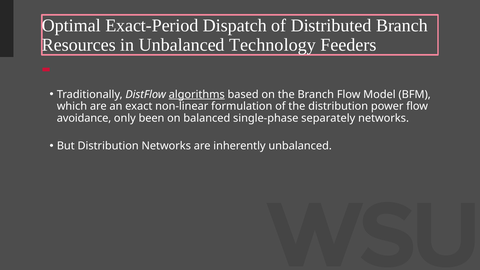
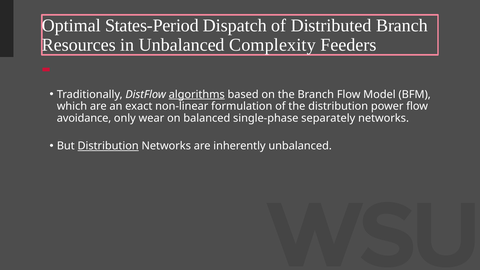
Exact-Period: Exact-Period -> States-Period
Technology: Technology -> Complexity
been: been -> wear
Distribution at (108, 146) underline: none -> present
